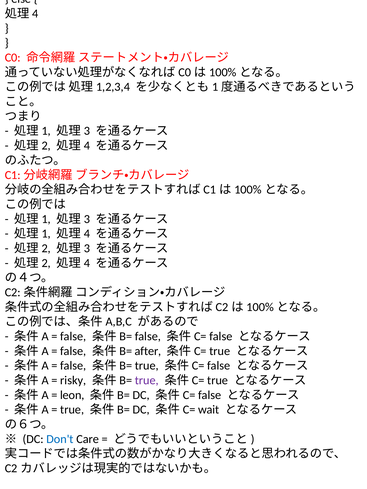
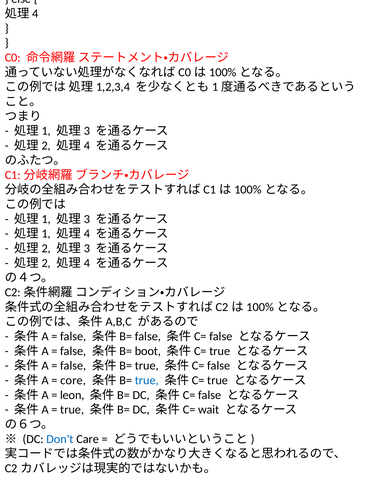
after: after -> boot
risky: risky -> core
true at (147, 381) colour: purple -> blue
